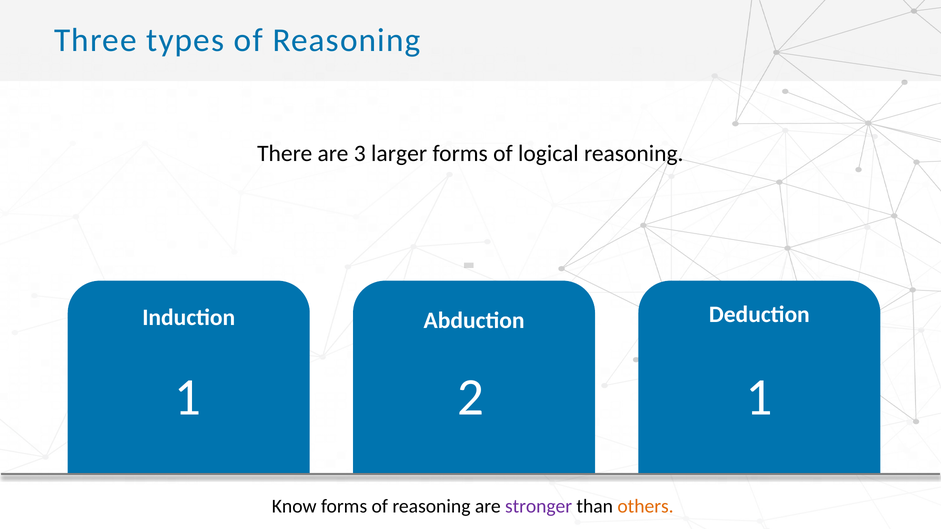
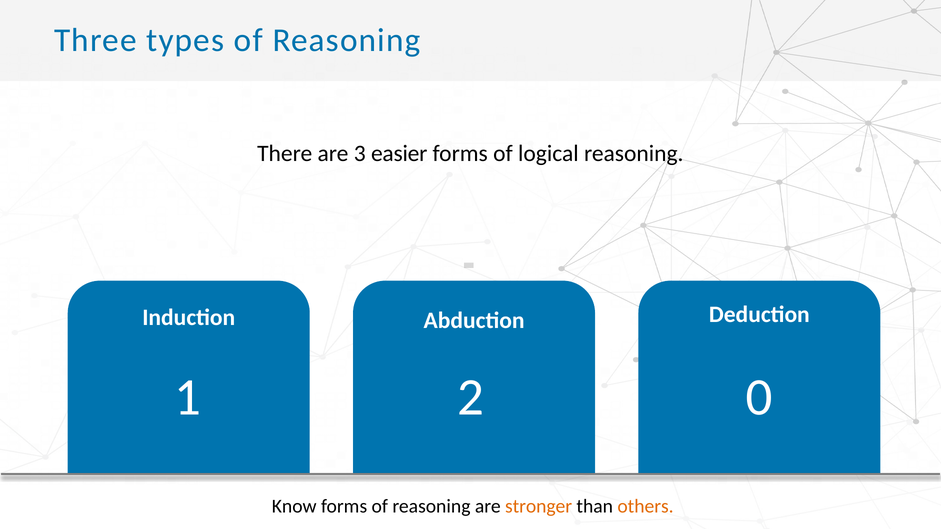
larger: larger -> easier
2 1: 1 -> 0
stronger colour: purple -> orange
